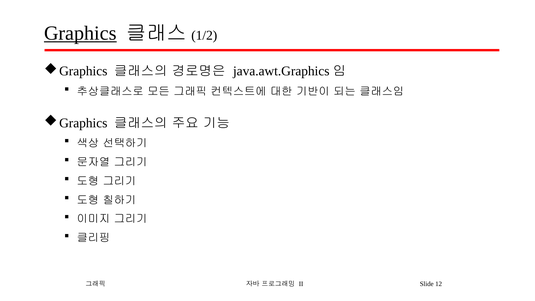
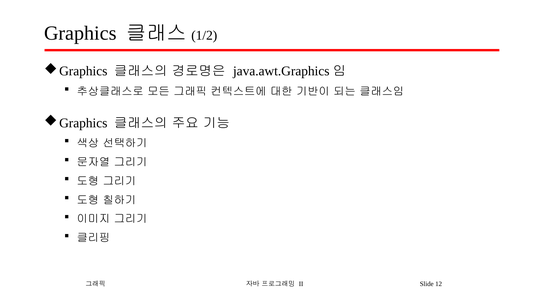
Graphics underline: present -> none
